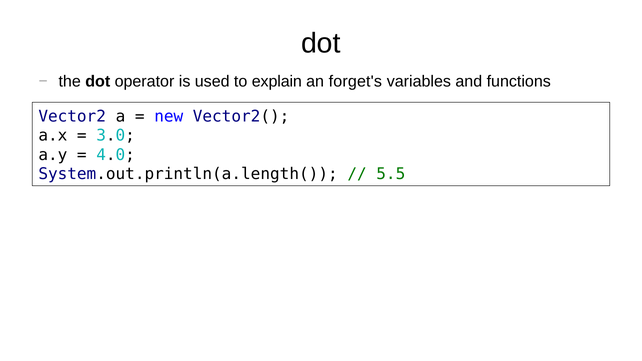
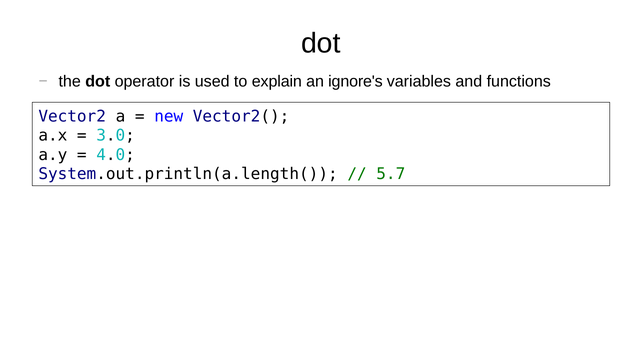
forget's: forget's -> ignore's
5.5: 5.5 -> 5.7
